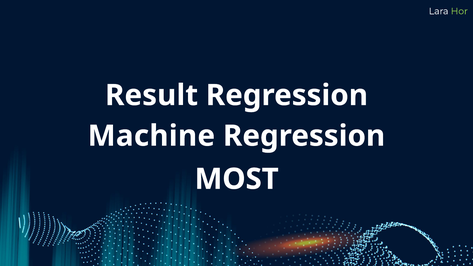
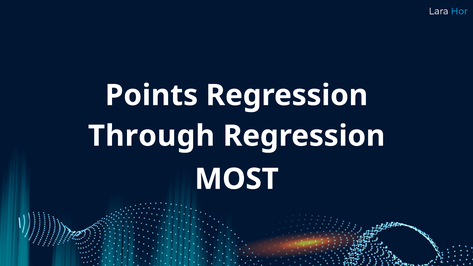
Hor colour: light green -> light blue
Result: Result -> Points
Machine: Machine -> Through
